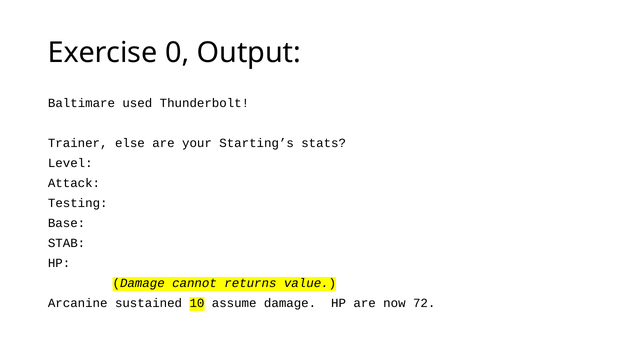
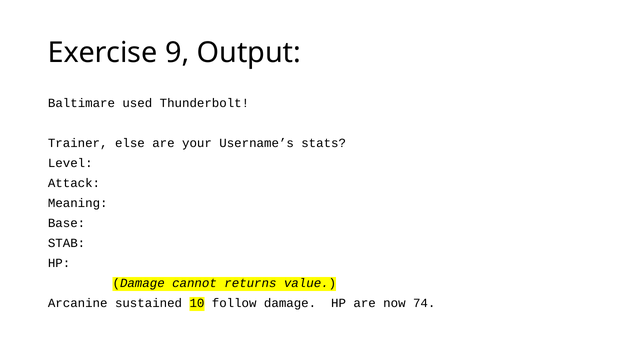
0: 0 -> 9
Starting’s: Starting’s -> Username’s
Testing: Testing -> Meaning
assume: assume -> follow
72: 72 -> 74
